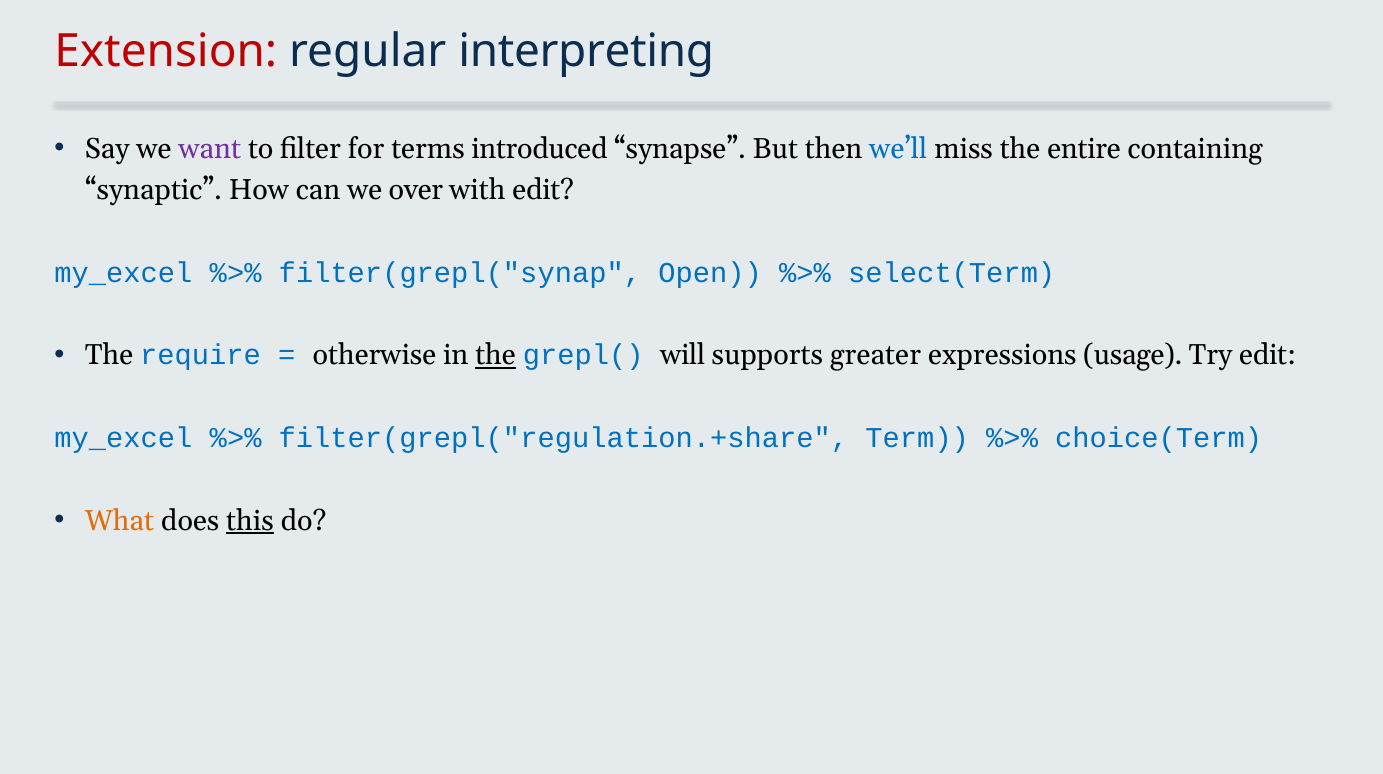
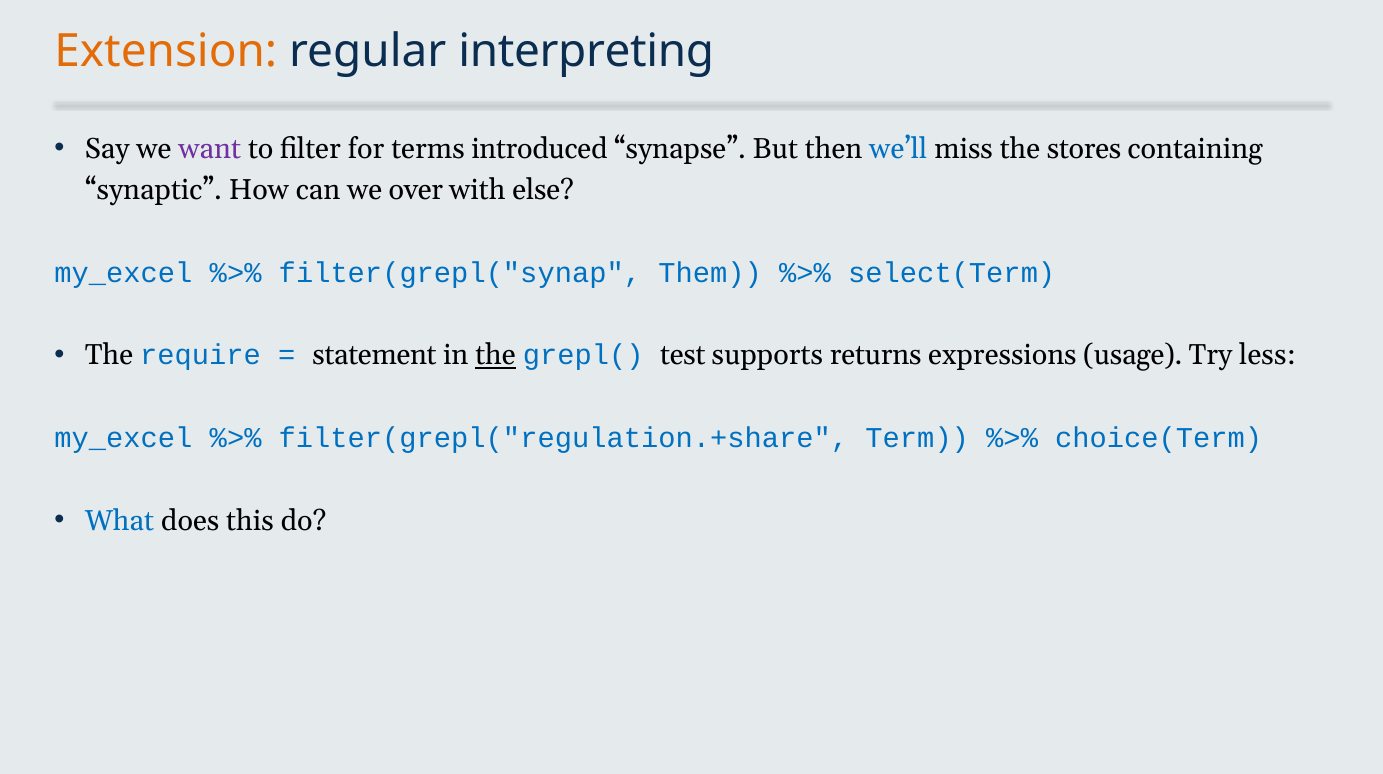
Extension colour: red -> orange
entire: entire -> stores
with edit: edit -> else
Open: Open -> Them
otherwise: otherwise -> statement
will: will -> test
greater: greater -> returns
Try edit: edit -> less
What colour: orange -> blue
this underline: present -> none
